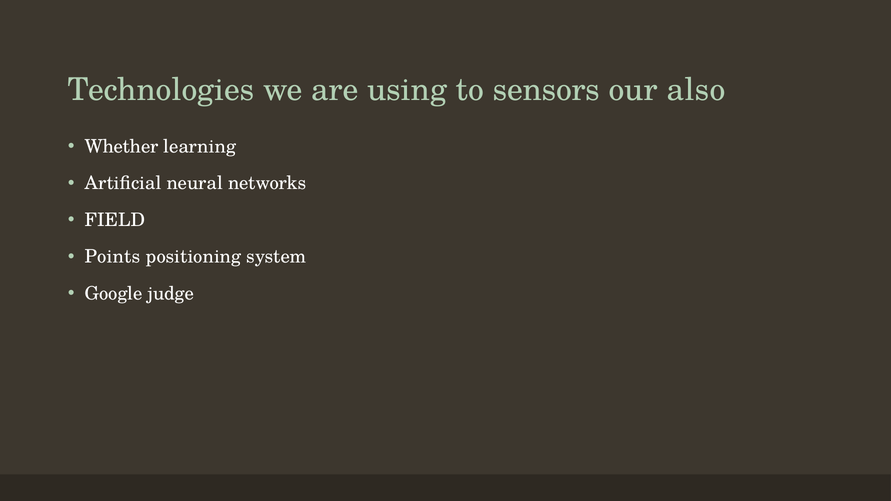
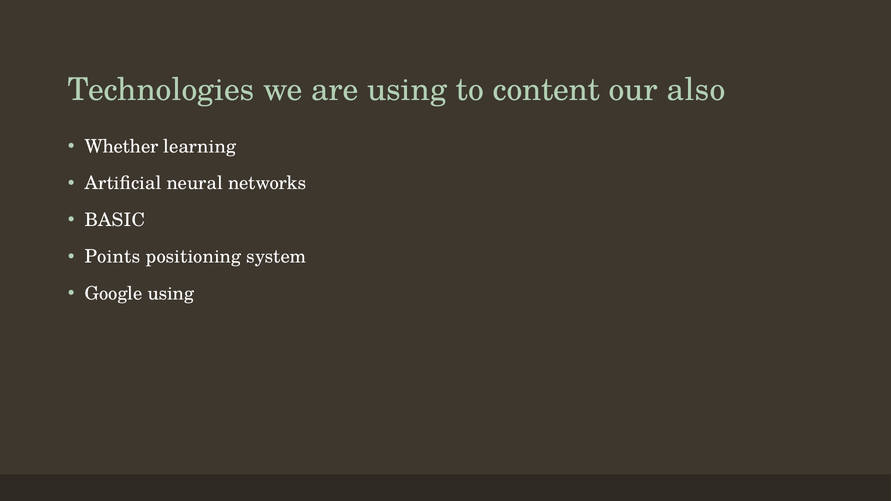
sensors: sensors -> content
FIELD: FIELD -> BASIC
Google judge: judge -> using
